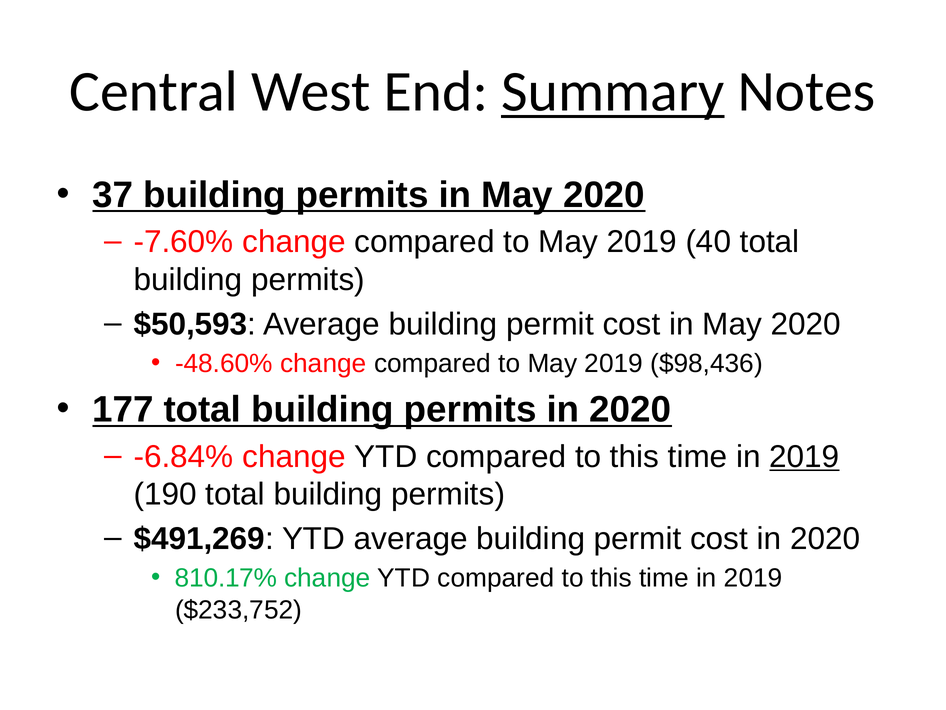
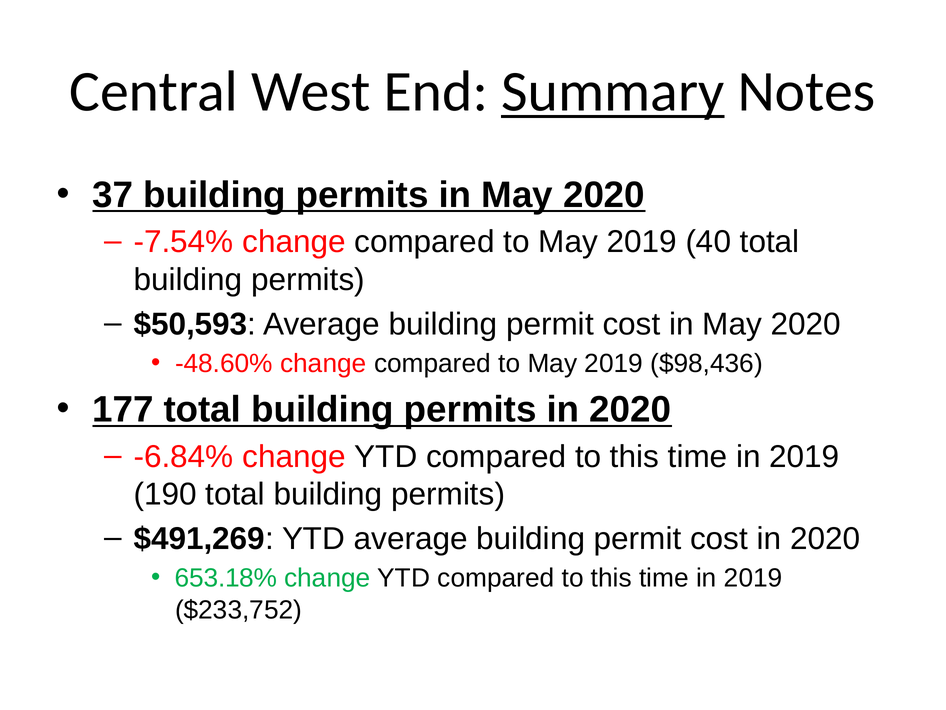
-7.60%: -7.60% -> -7.54%
2019 at (804, 456) underline: present -> none
810.17%: 810.17% -> 653.18%
